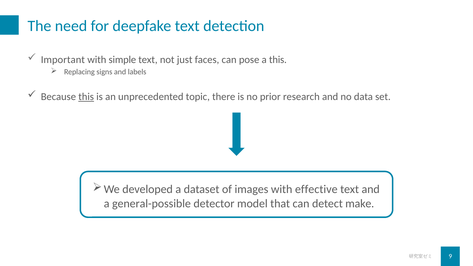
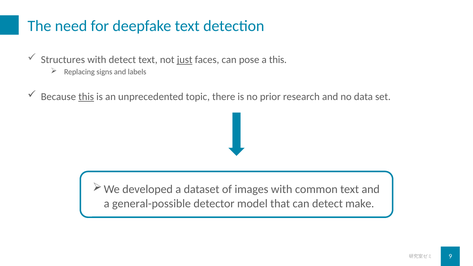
Important: Important -> Structures
with simple: simple -> detect
just underline: none -> present
effective: effective -> common
